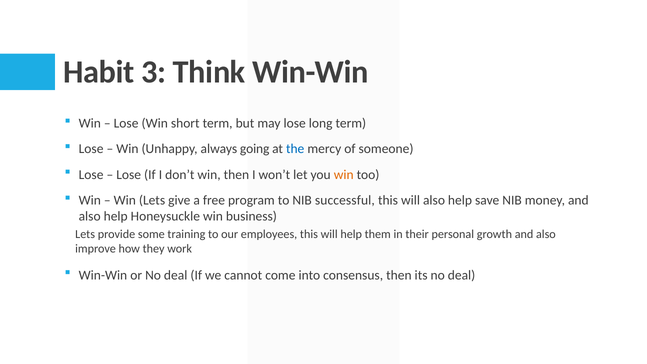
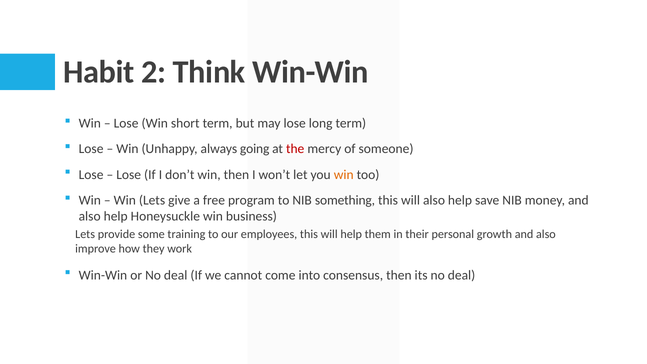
3: 3 -> 2
the colour: blue -> red
successful: successful -> something
